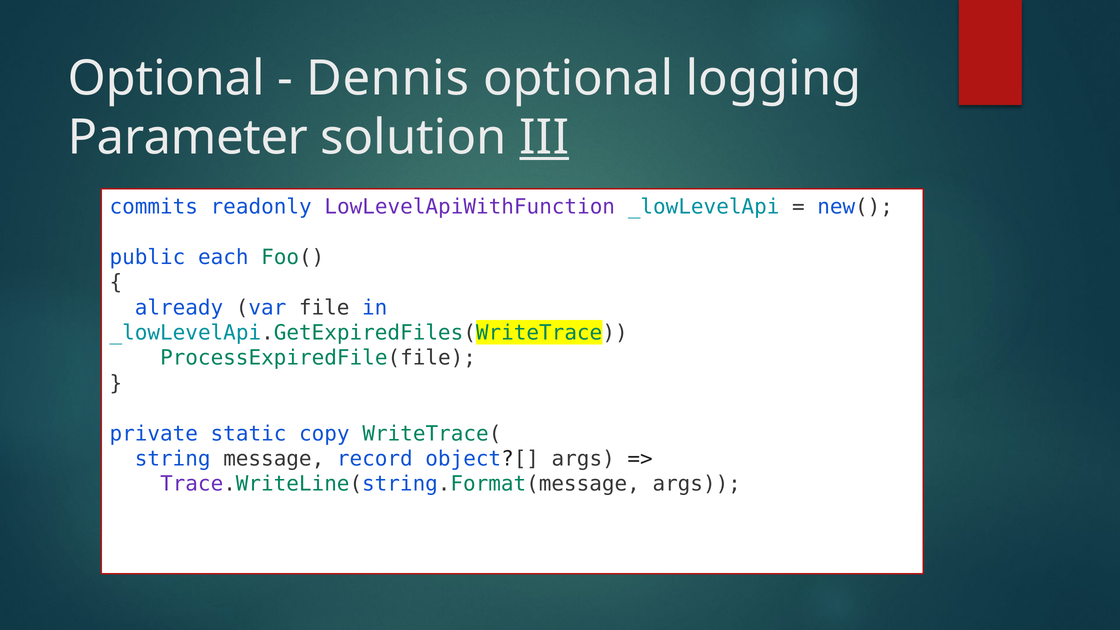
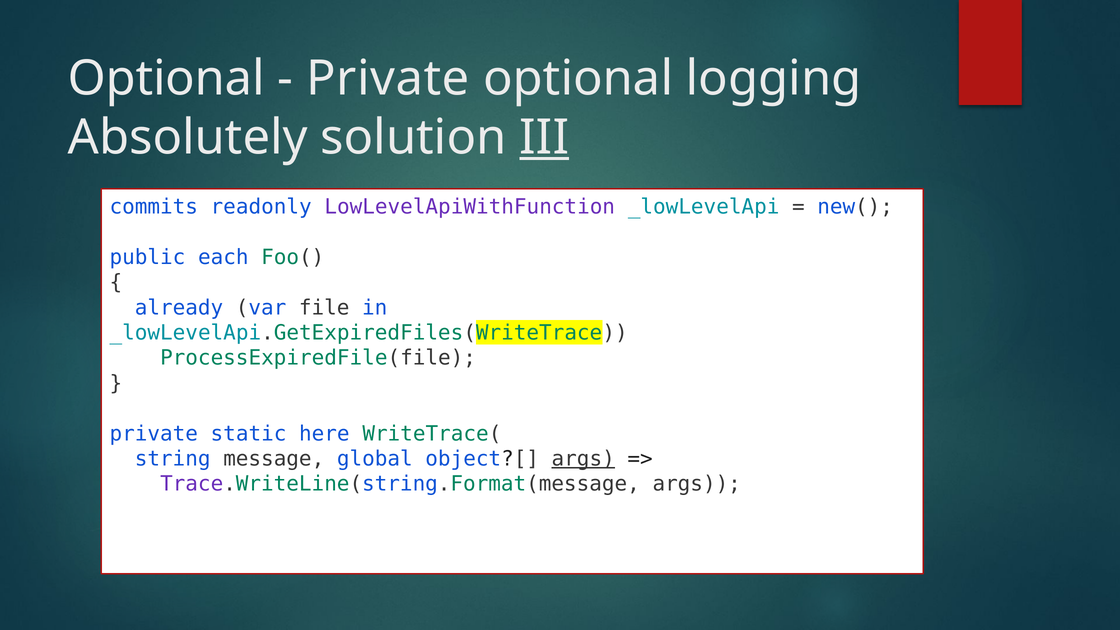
Dennis at (388, 79): Dennis -> Private
Parameter: Parameter -> Absolutely
copy: copy -> here
record: record -> global
args at (583, 459) underline: none -> present
